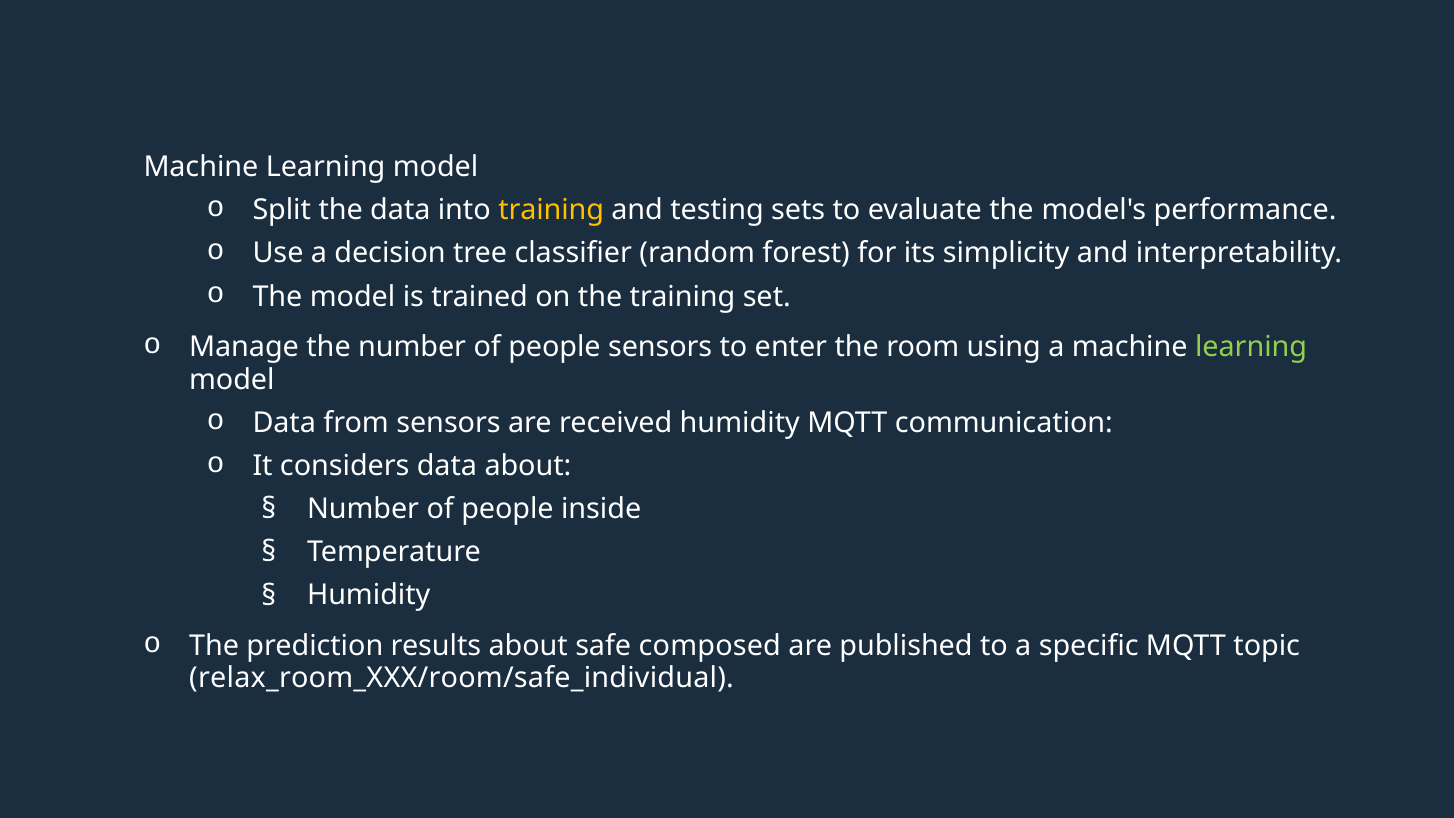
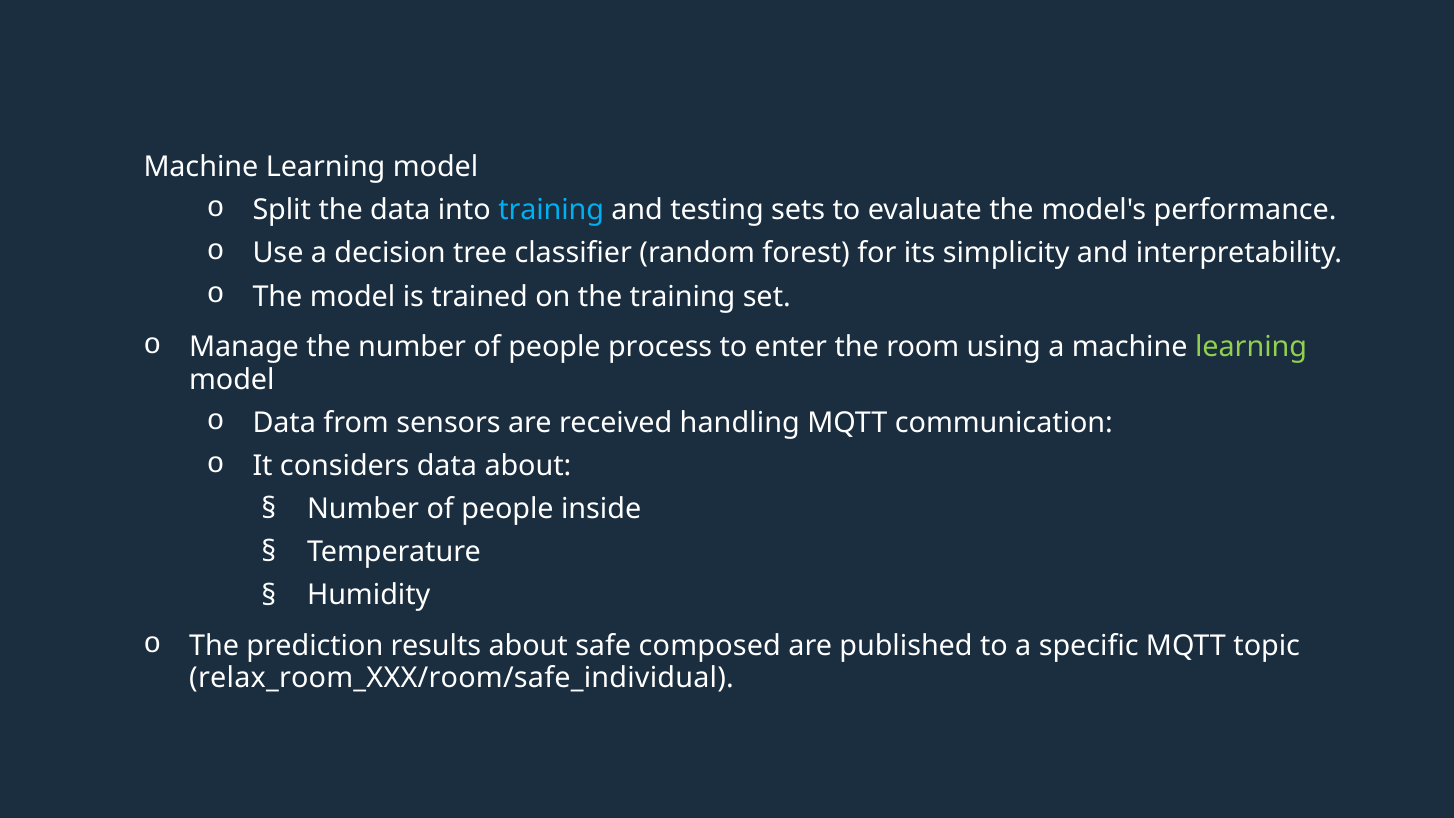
training at (551, 210) colour: yellow -> light blue
people sensors: sensors -> process
received humidity: humidity -> handling
